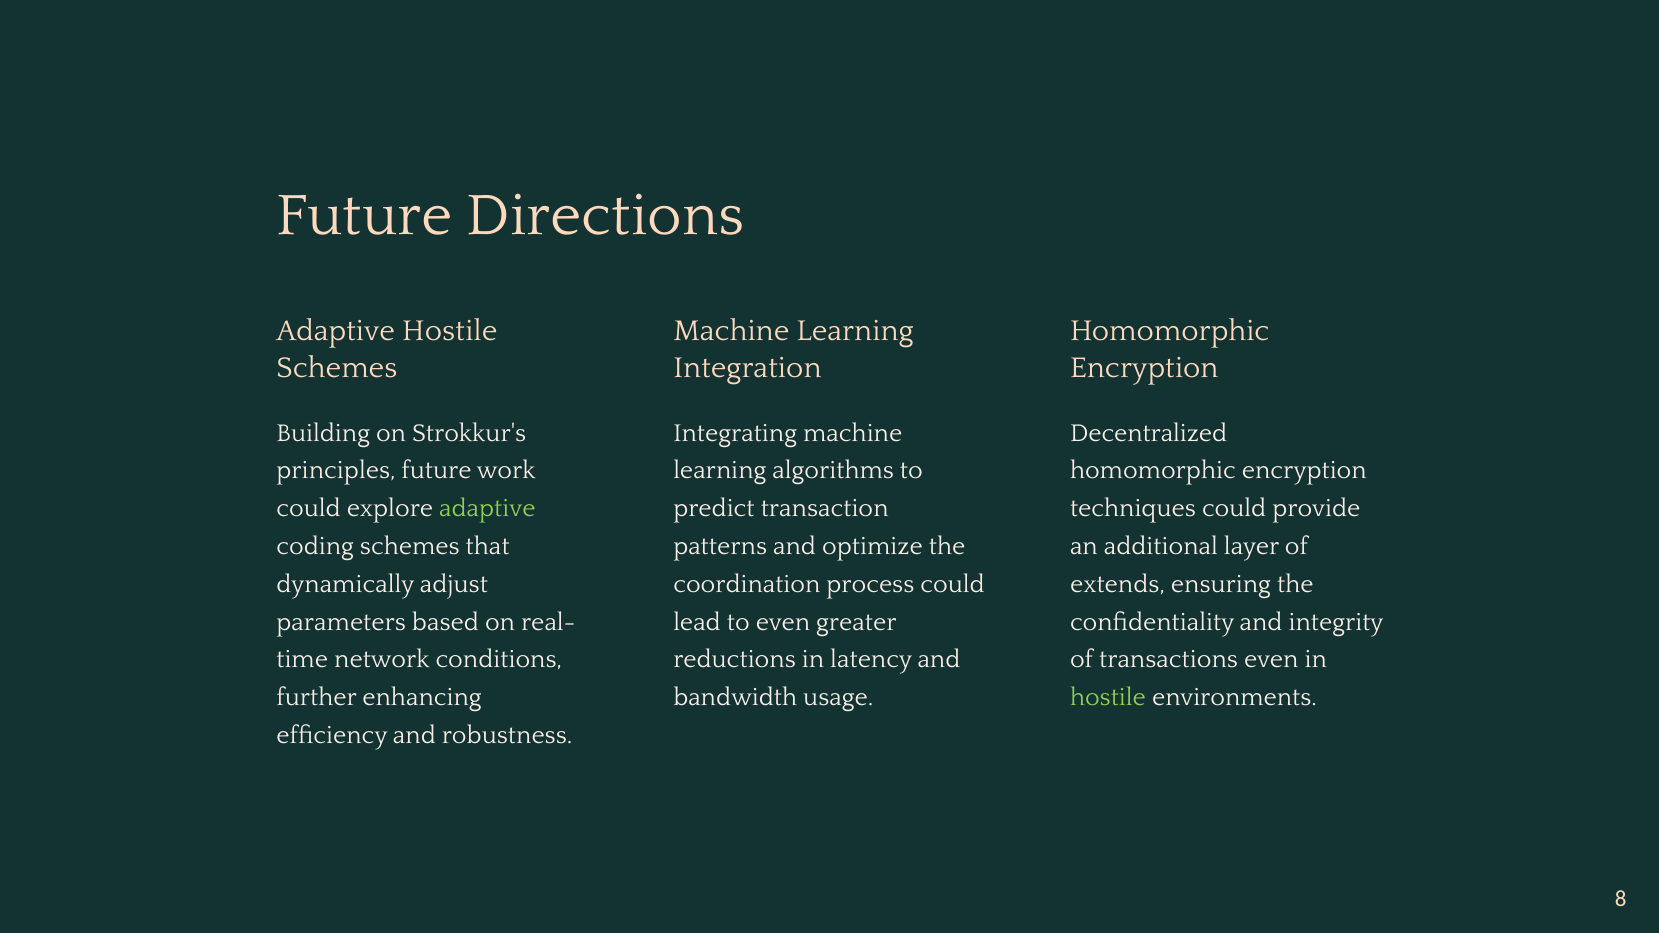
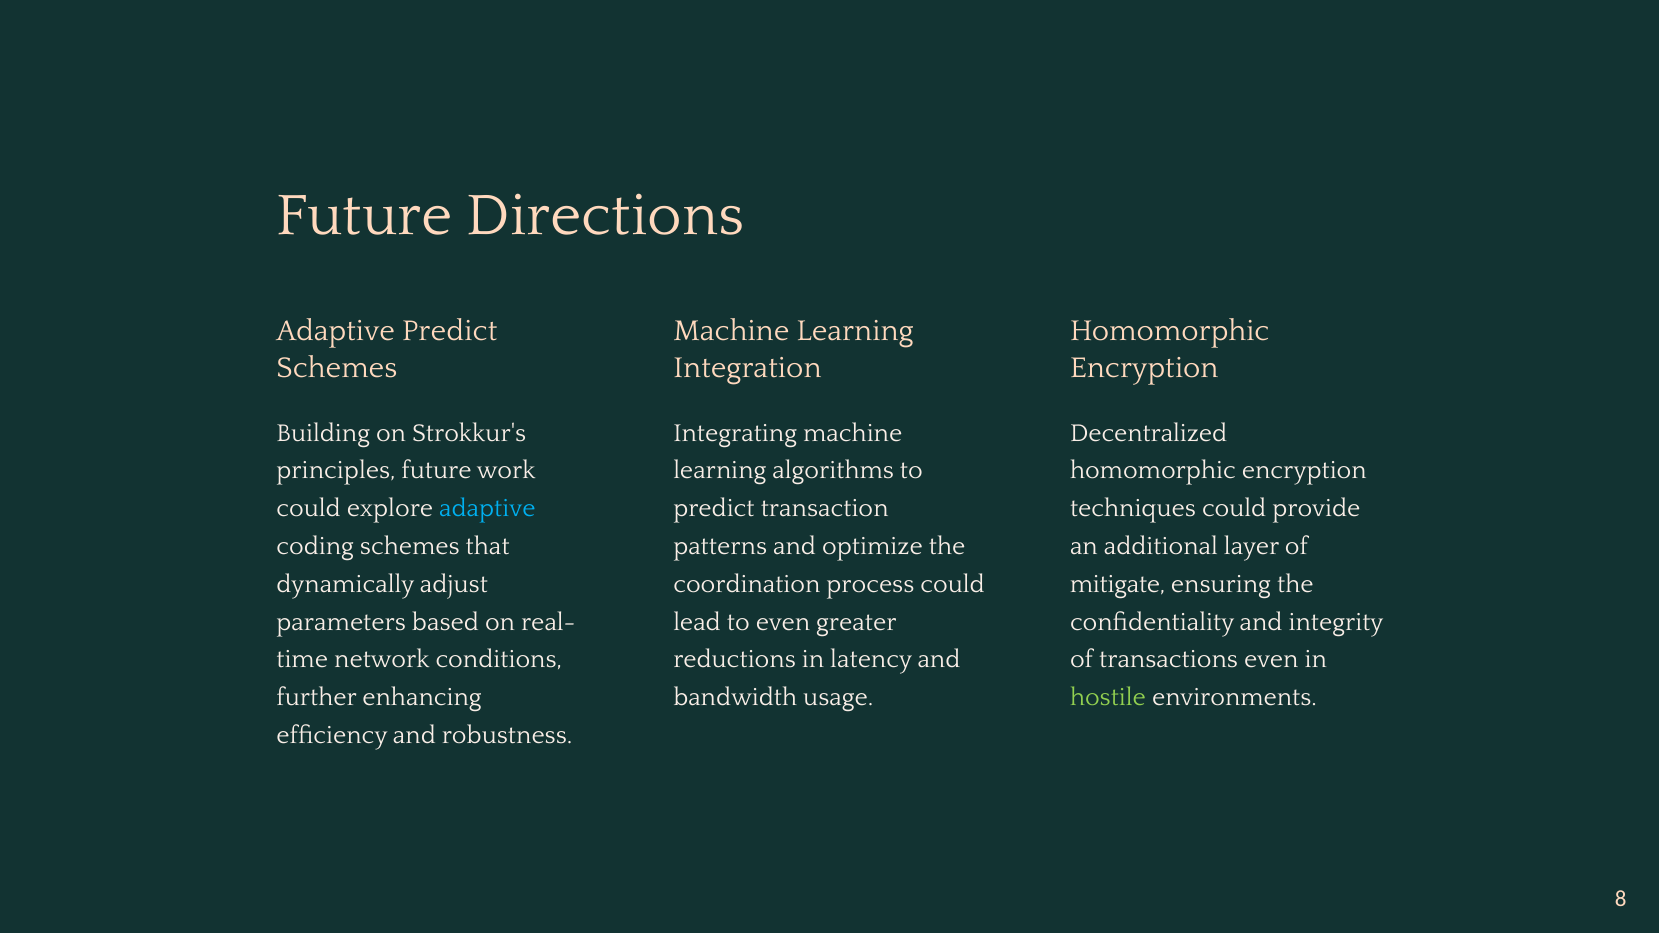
Adaptive Hostile: Hostile -> Predict
adaptive at (487, 509) colour: light green -> light blue
extends: extends -> mitigate
